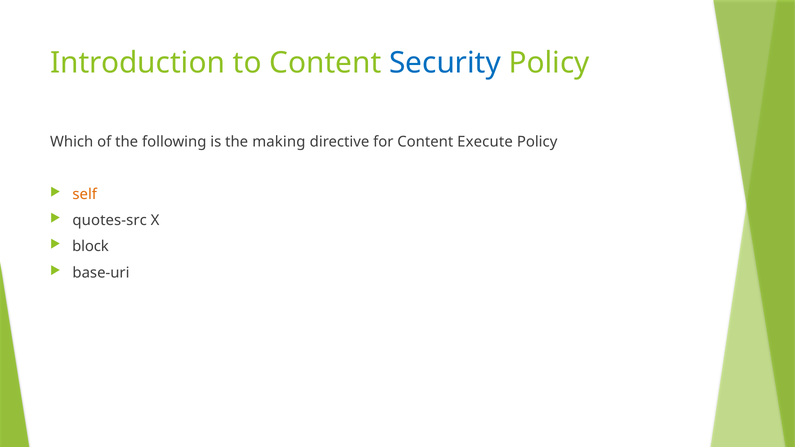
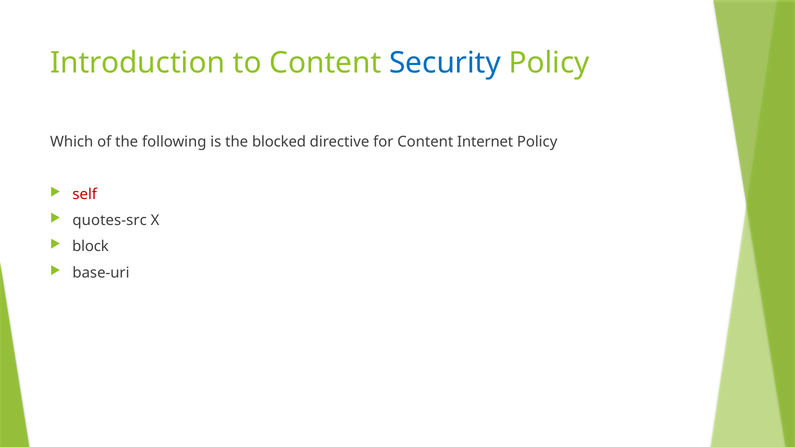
making: making -> blocked
Execute: Execute -> Internet
self colour: orange -> red
